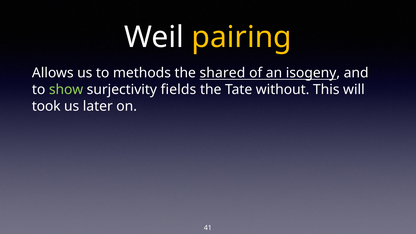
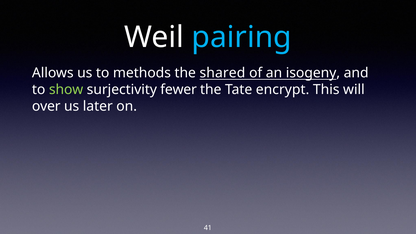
pairing colour: yellow -> light blue
fields: fields -> fewer
without: without -> encrypt
took: took -> over
